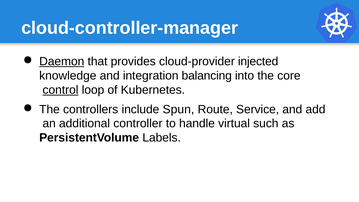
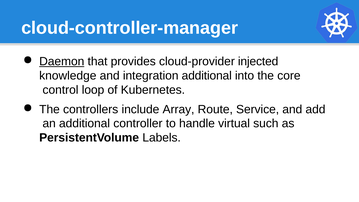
integration balancing: balancing -> additional
control underline: present -> none
Spun: Spun -> Array
